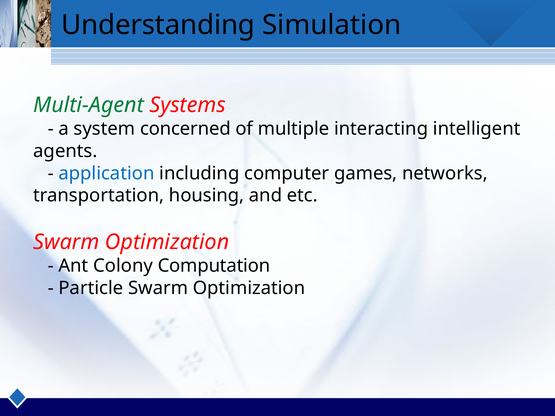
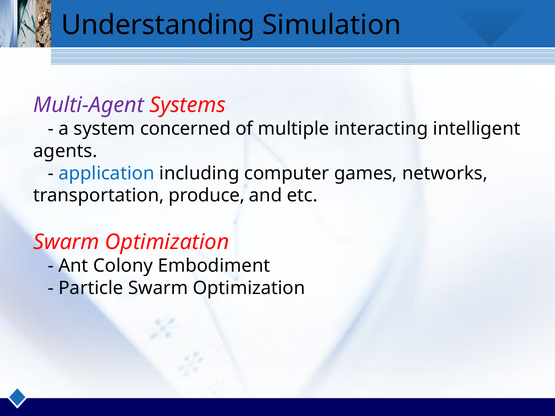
Multi-Agent colour: green -> purple
housing: housing -> produce
Computation: Computation -> Embodiment
